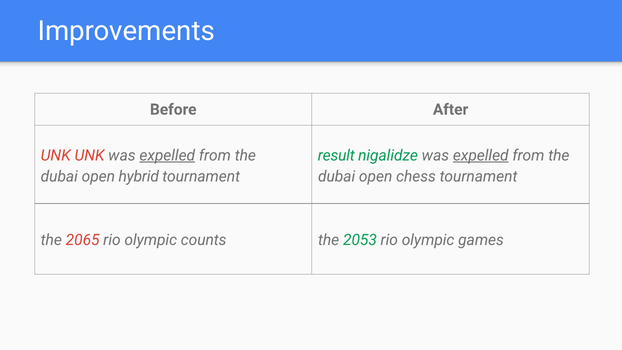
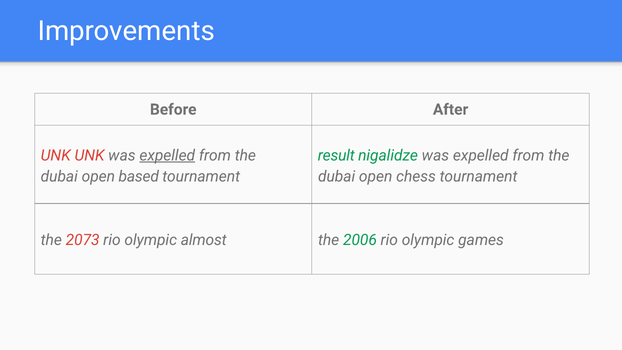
expelled at (481, 155) underline: present -> none
hybrid: hybrid -> based
2065: 2065 -> 2073
counts: counts -> almost
2053: 2053 -> 2006
